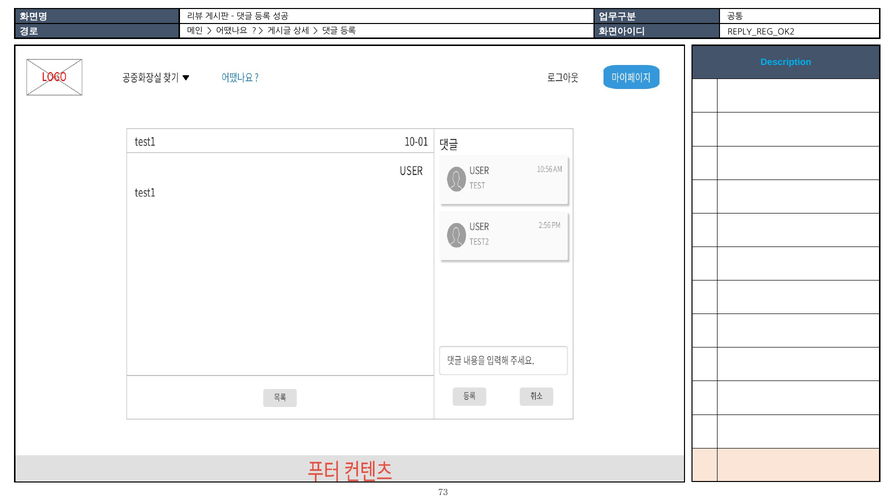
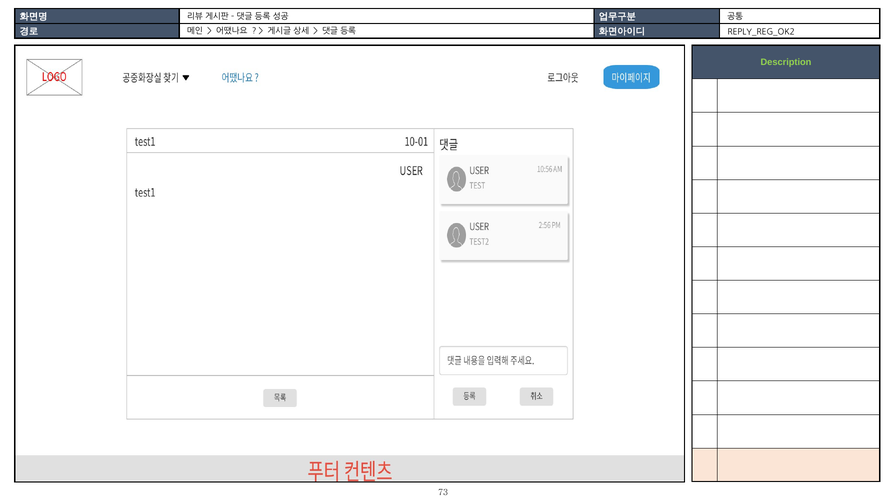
Description colour: light blue -> light green
